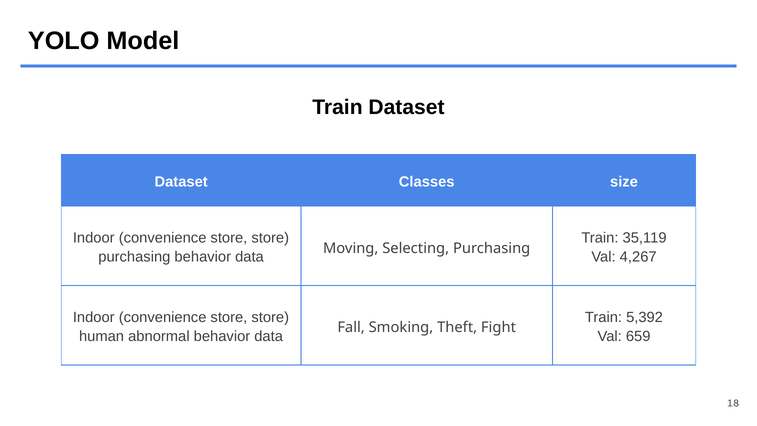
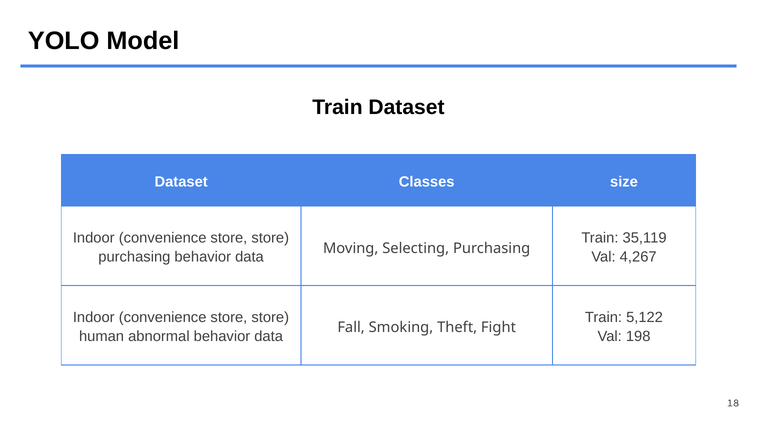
5,392: 5,392 -> 5,122
659: 659 -> 198
